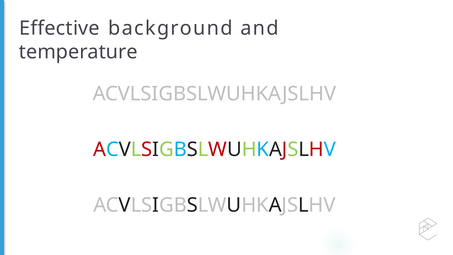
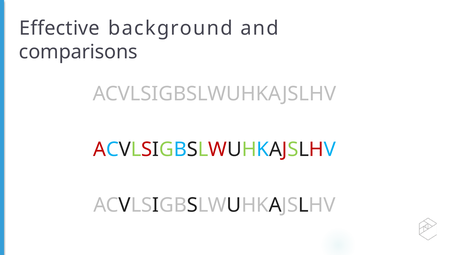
temperature: temperature -> comparisons
